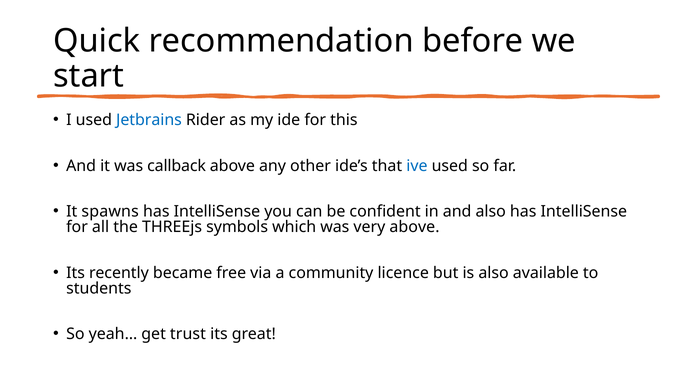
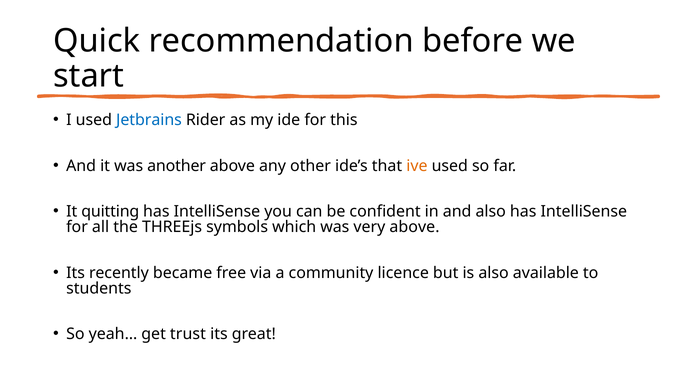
callback: callback -> another
ive colour: blue -> orange
spawns: spawns -> quitting
